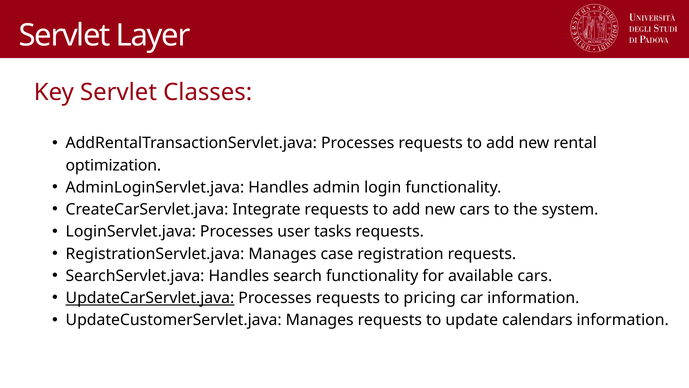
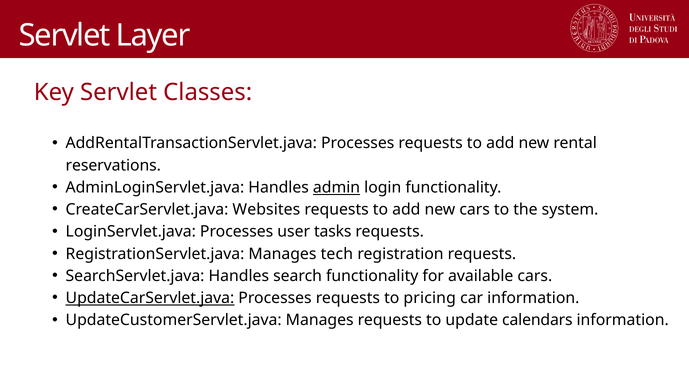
optimization: optimization -> reservations
admin underline: none -> present
Integrate: Integrate -> Websites
case: case -> tech
